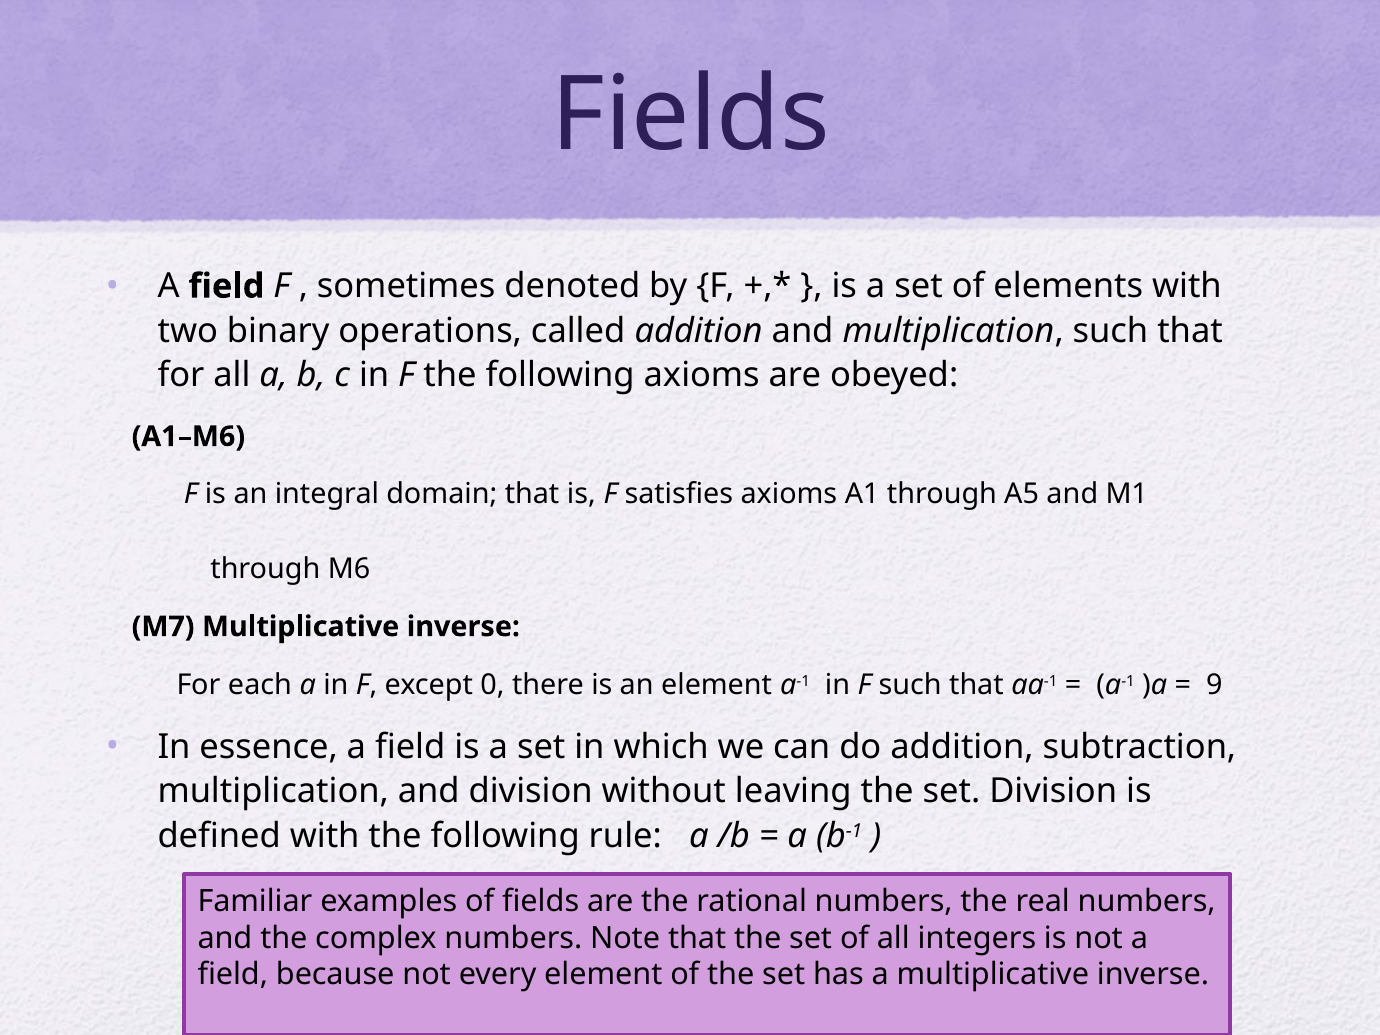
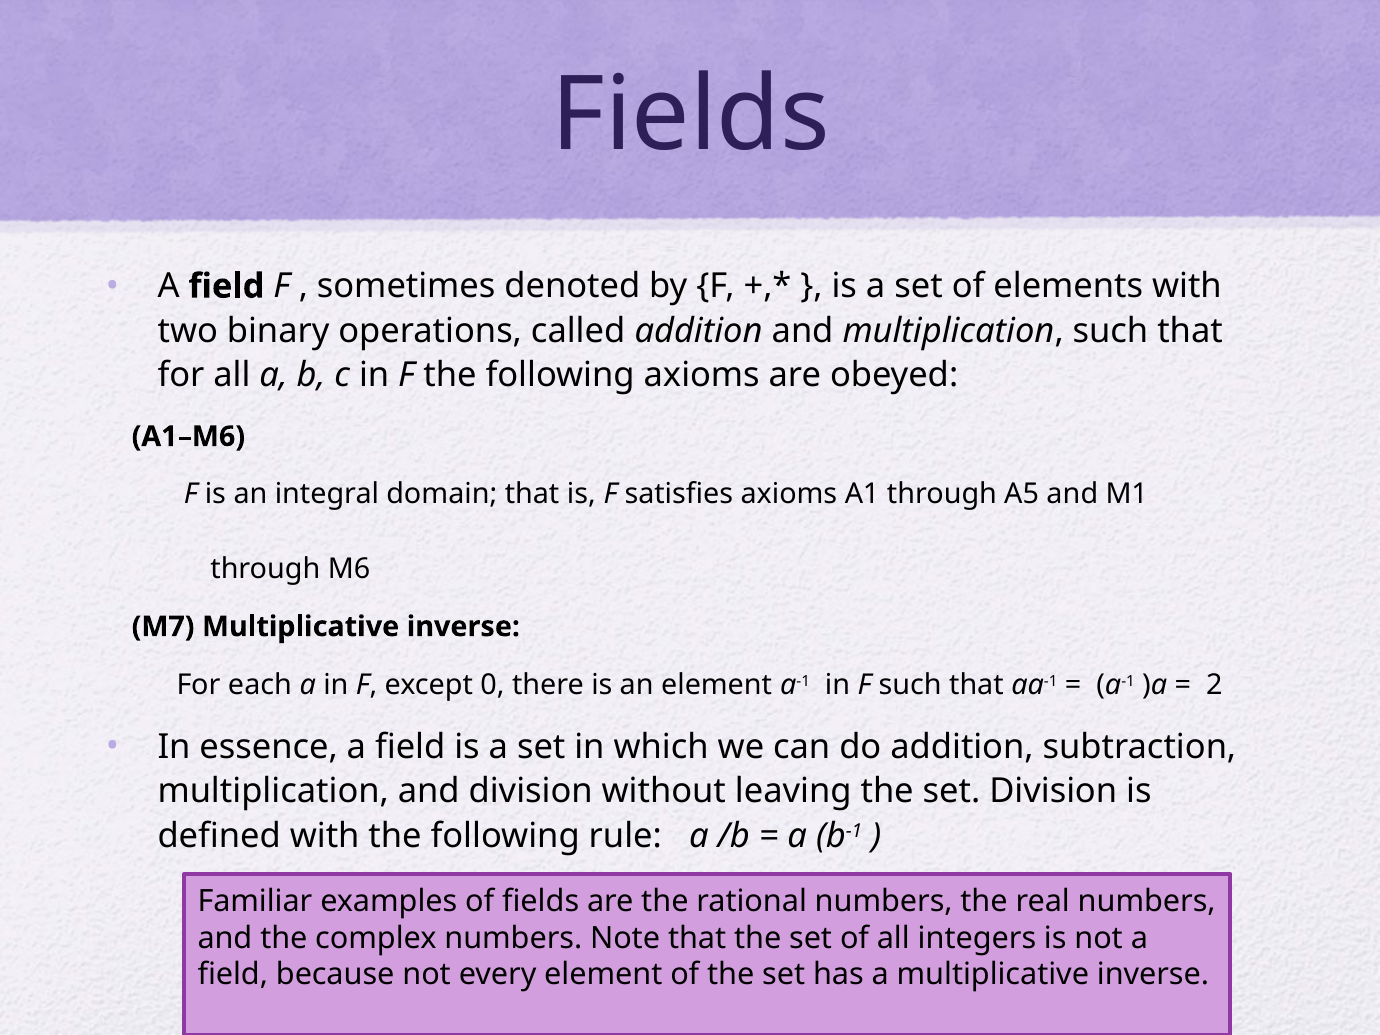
9: 9 -> 2
